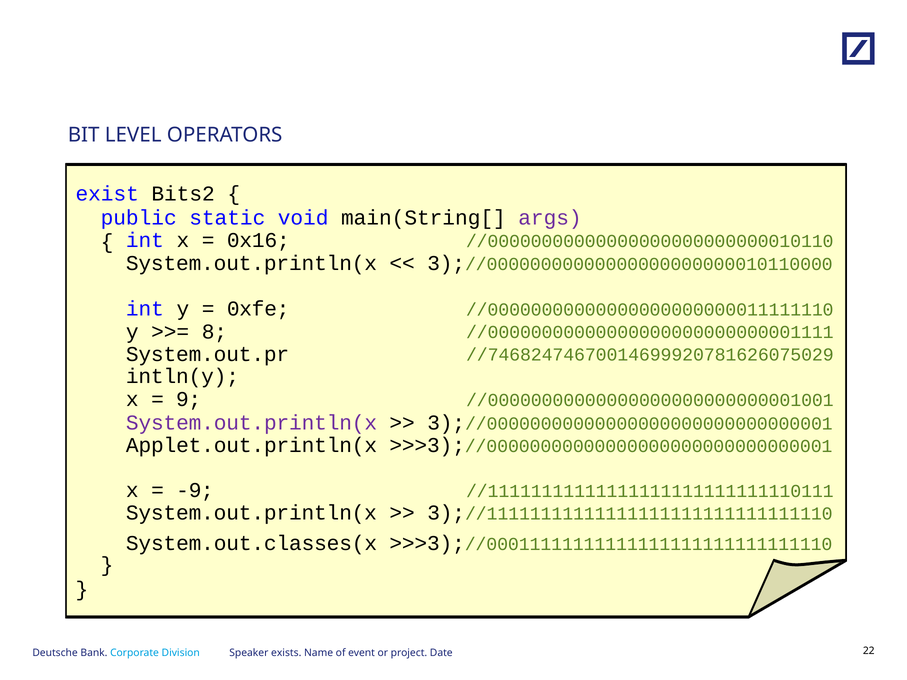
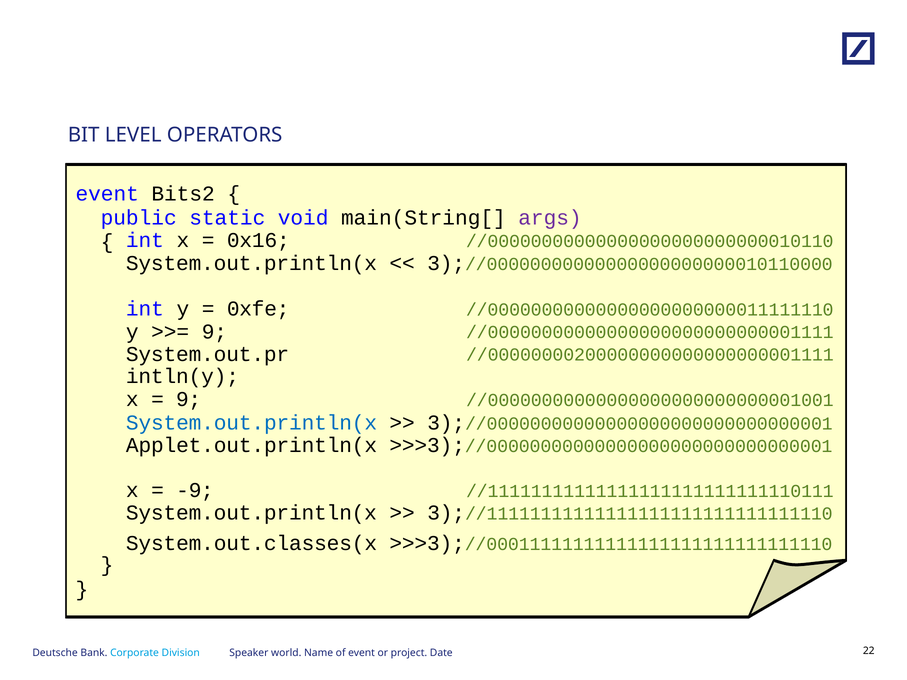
exist at (107, 194): exist -> event
8 at (214, 332): 8 -> 9
//74682474670014699920781626075029: //74682474670014699920781626075029 -> //00000000200000000000000000001111
System.out.println(x at (252, 423) colour: purple -> blue
exists: exists -> world
